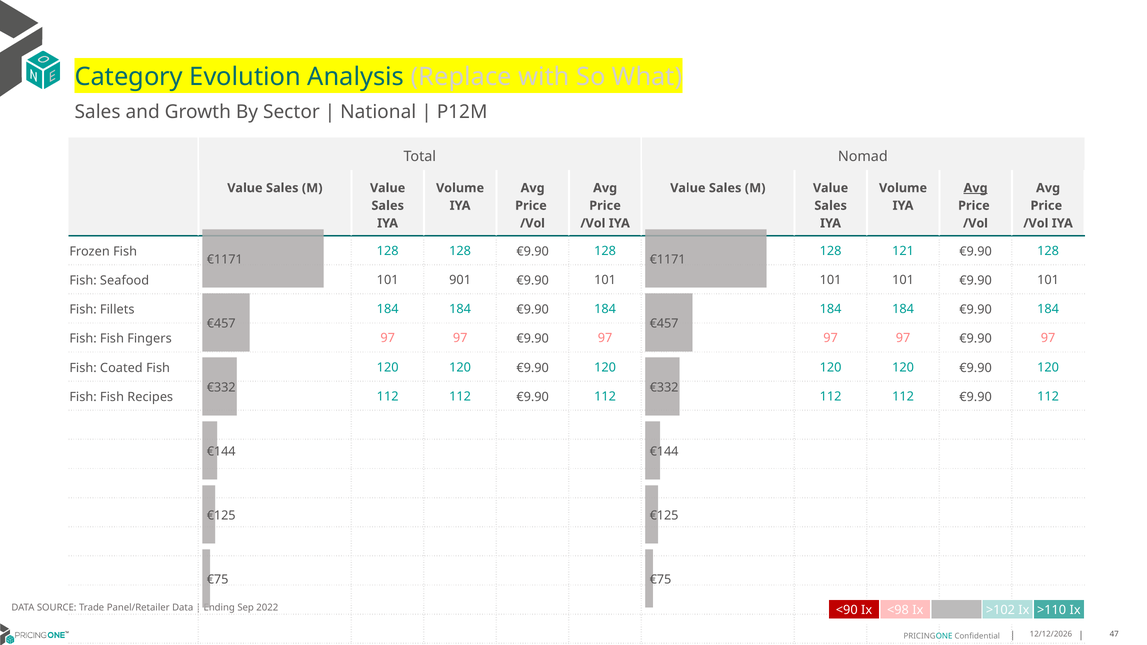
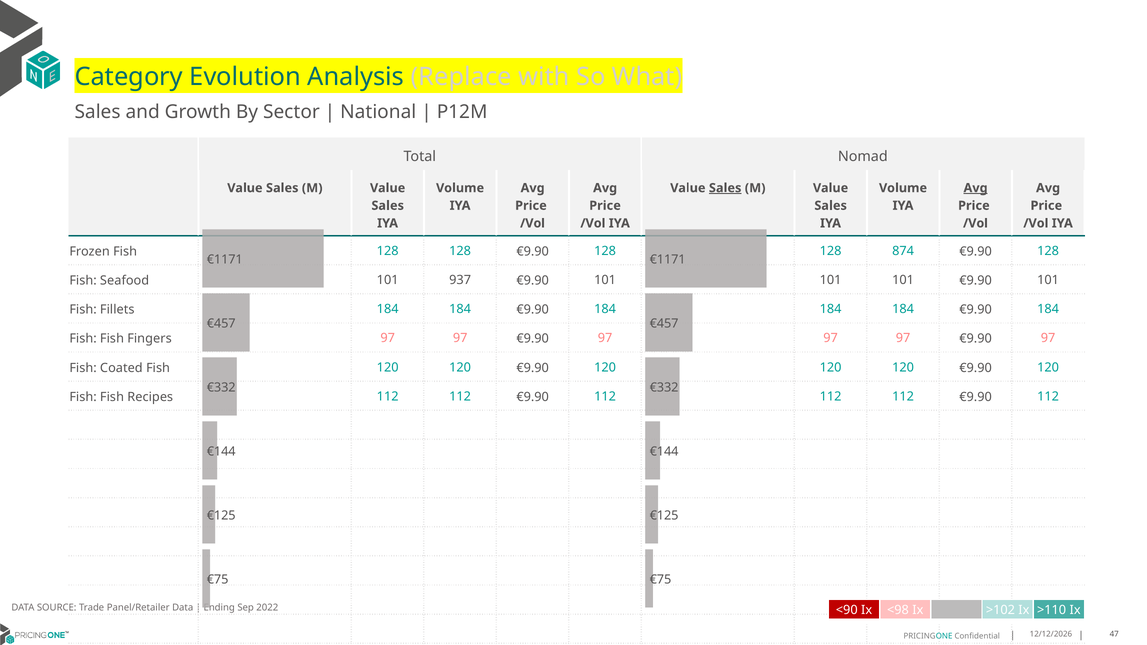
Sales at (725, 188) underline: none -> present
121: 121 -> 874
901: 901 -> 937
